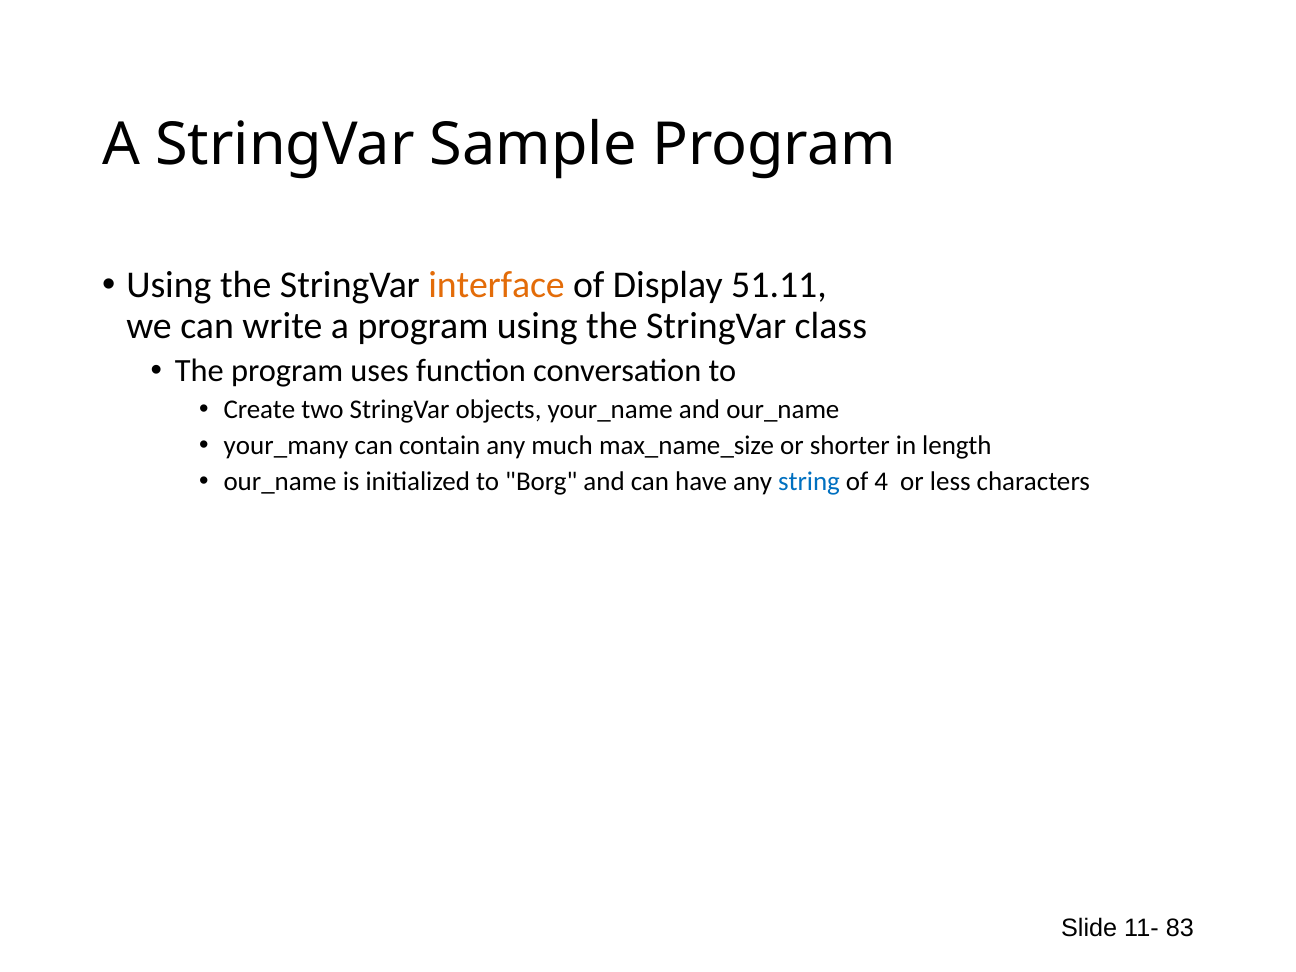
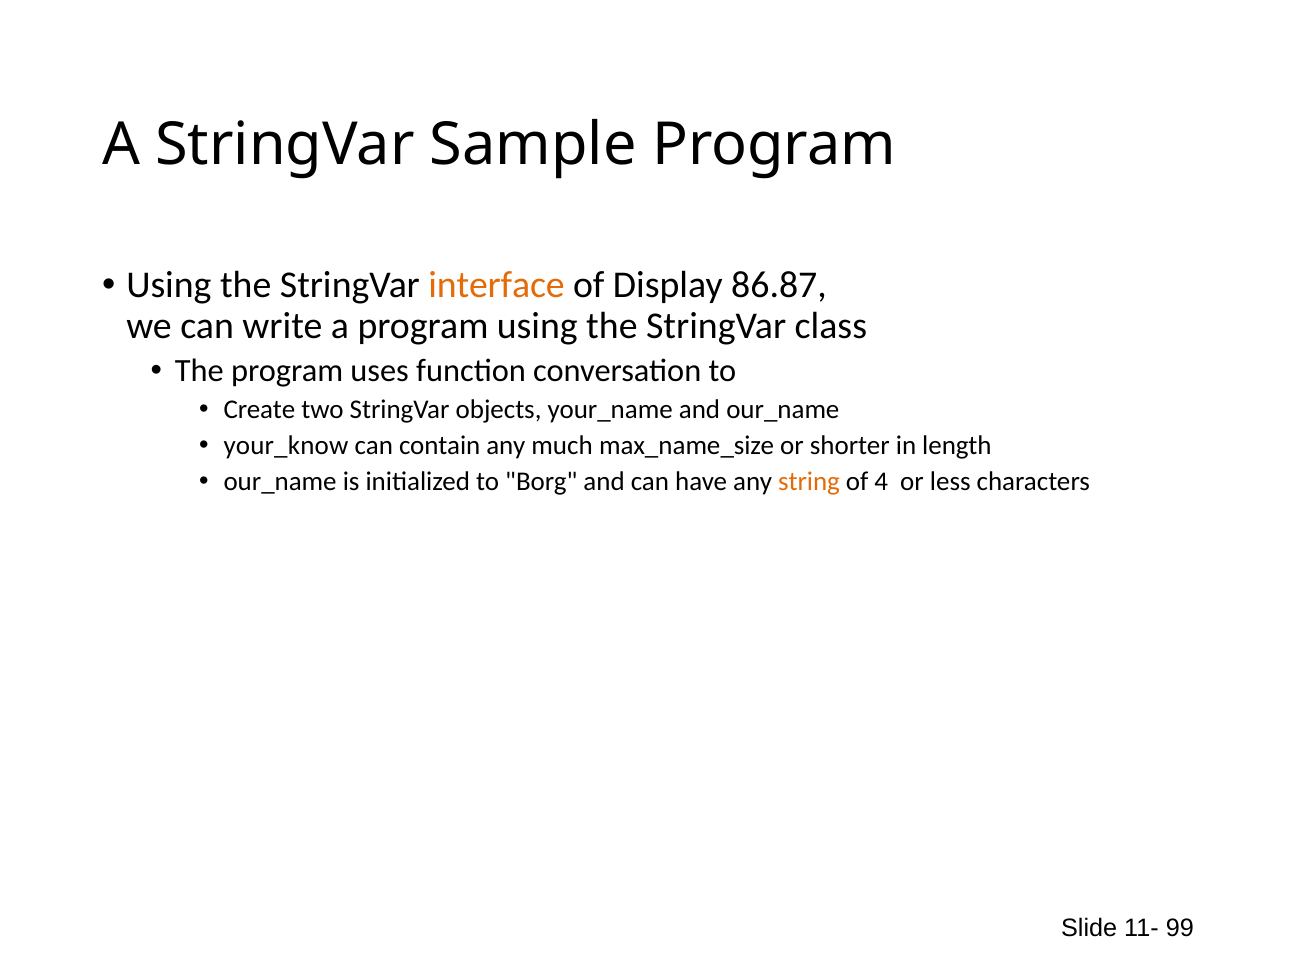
51.11: 51.11 -> 86.87
your_many: your_many -> your_know
string colour: blue -> orange
83: 83 -> 99
